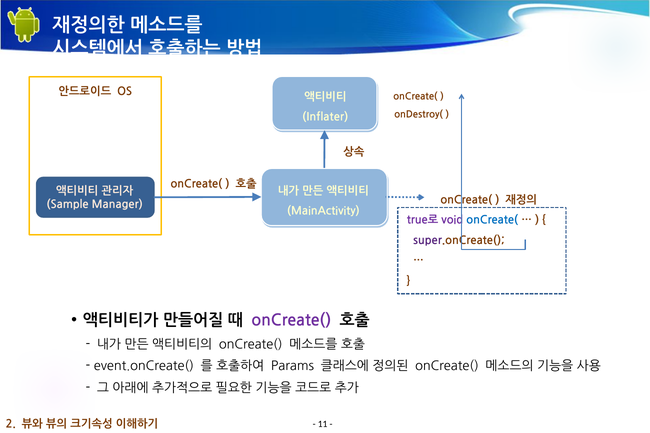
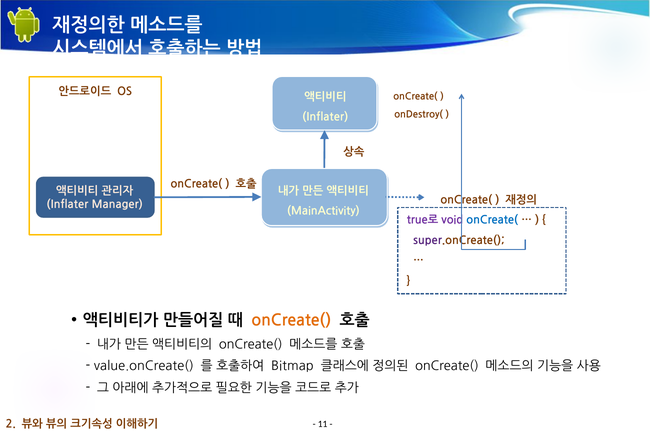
Sample at (68, 205): Sample -> Inflater
onCreate( at (291, 321) colour: purple -> orange
event.onCreate(: event.onCreate( -> value.onCreate(
Params: Params -> Bitmap
